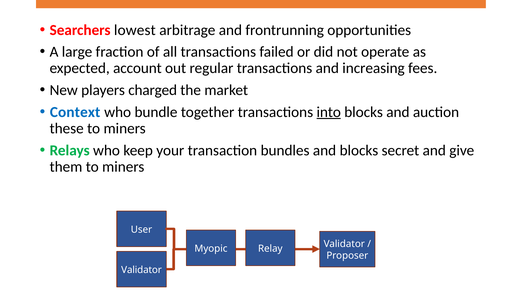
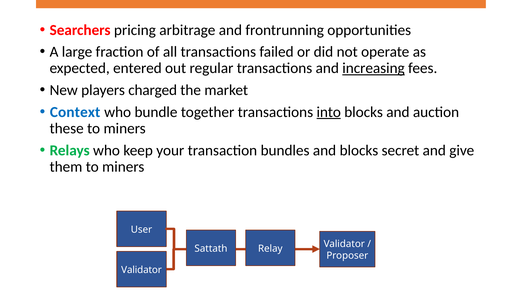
lowest: lowest -> pricing
account: account -> entered
increasing underline: none -> present
Myopic: Myopic -> Sattath
